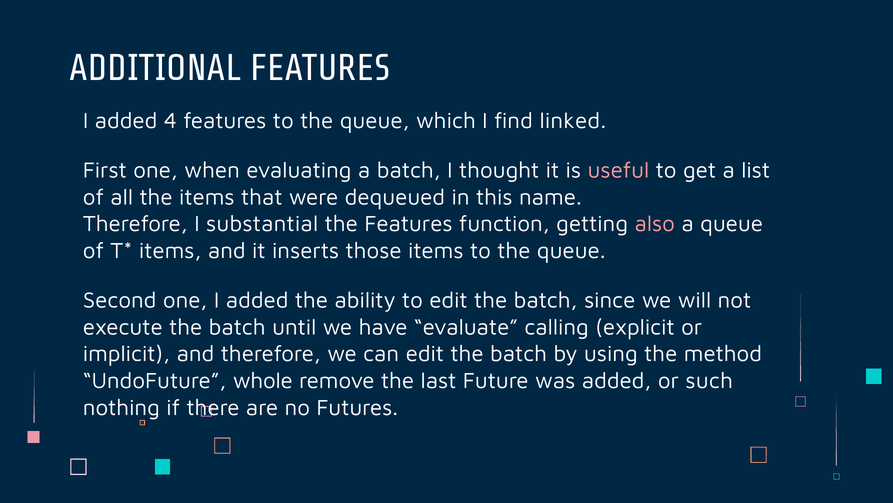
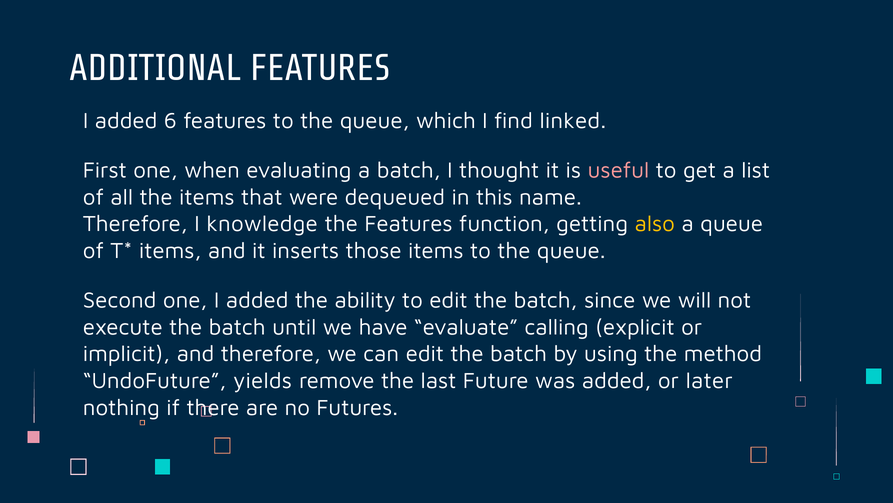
4: 4 -> 6
substantial: substantial -> knowledge
also colour: pink -> yellow
whole: whole -> yields
such: such -> later
